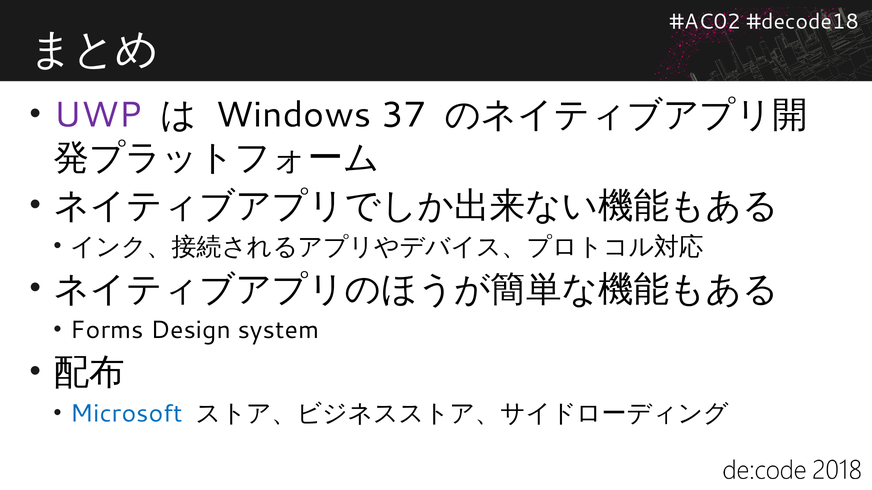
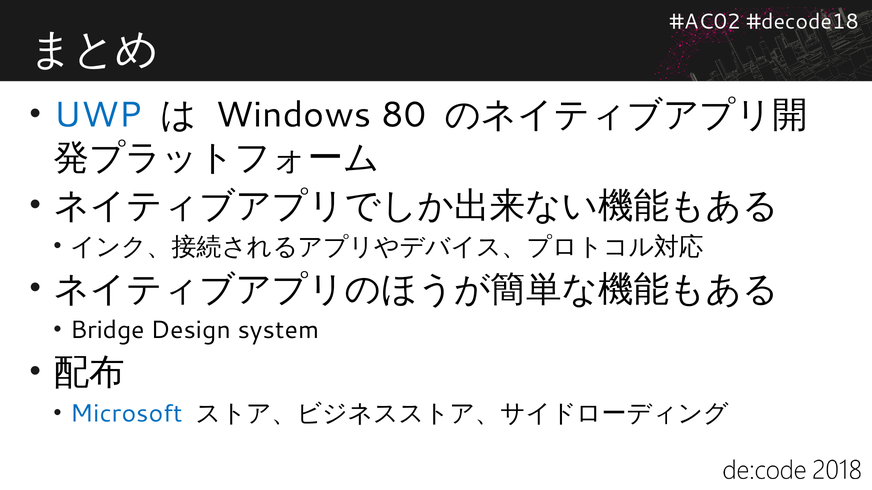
UWP colour: purple -> blue
37: 37 -> 80
Forms: Forms -> Bridge
